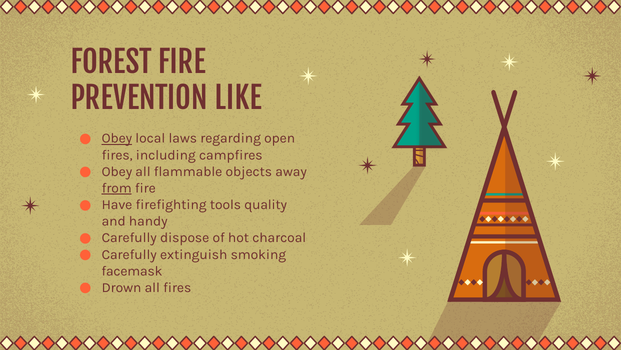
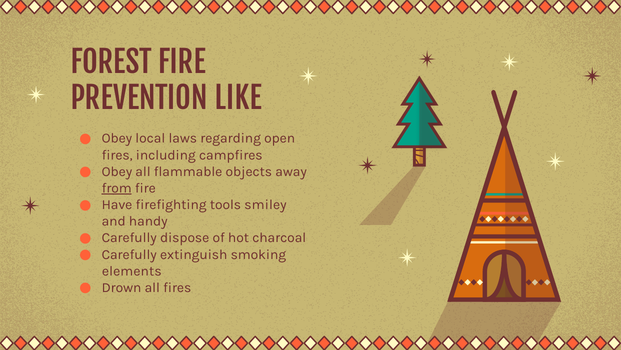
Obey at (117, 138) underline: present -> none
quality: quality -> smiley
facemask: facemask -> elements
